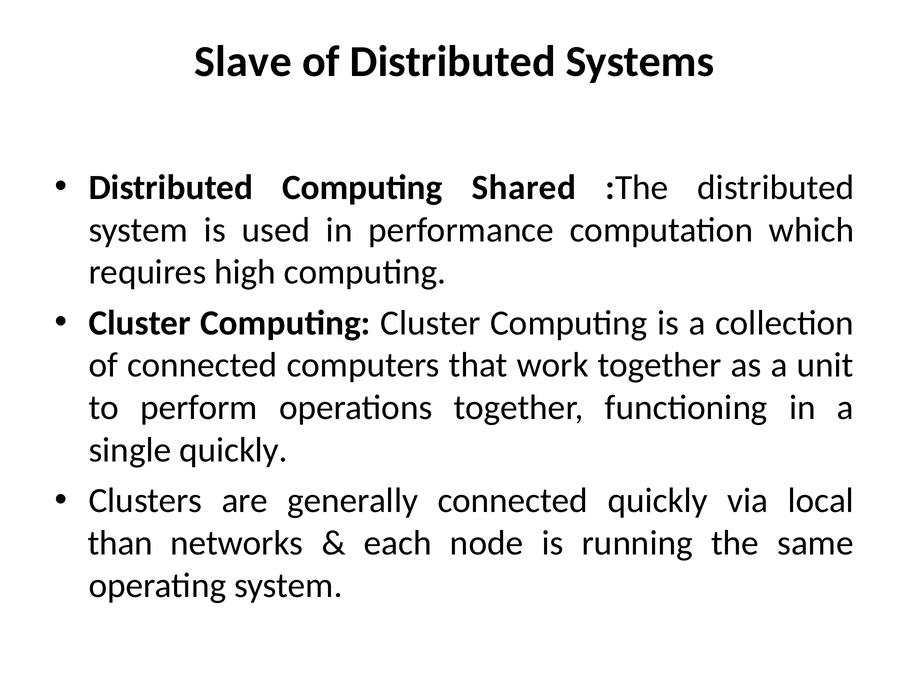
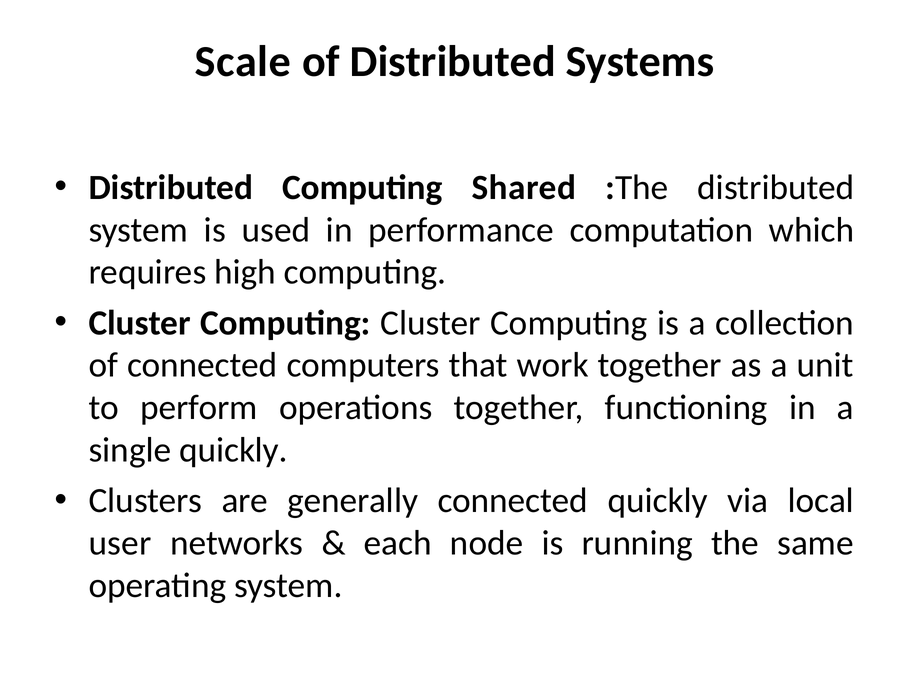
Slave: Slave -> Scale
than: than -> user
